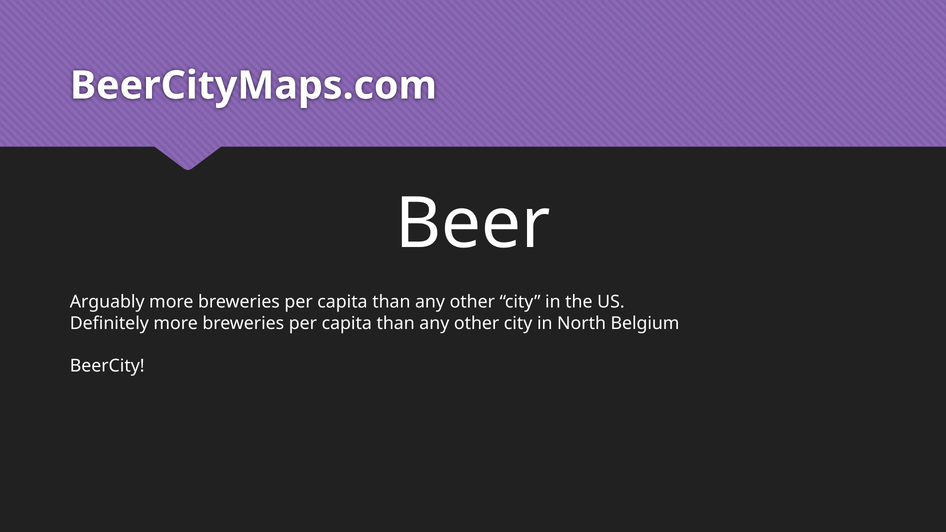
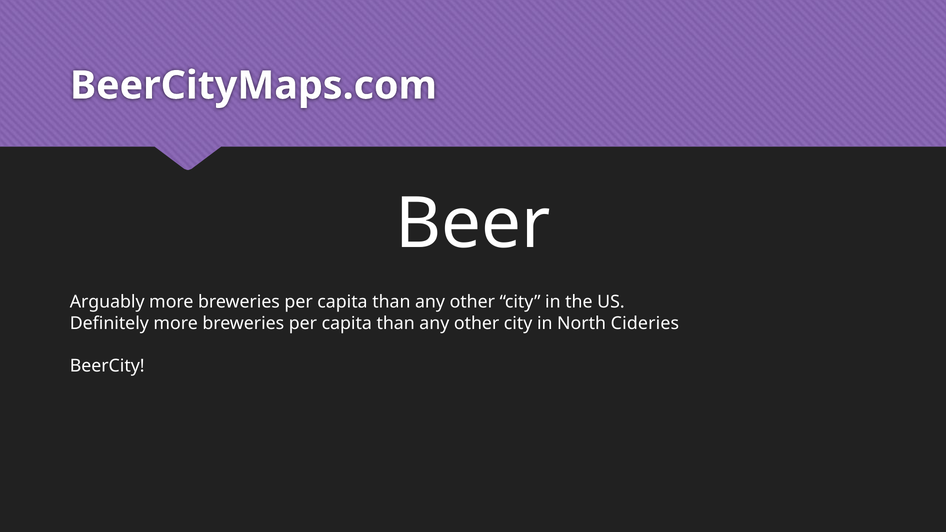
Belgium: Belgium -> Cideries
